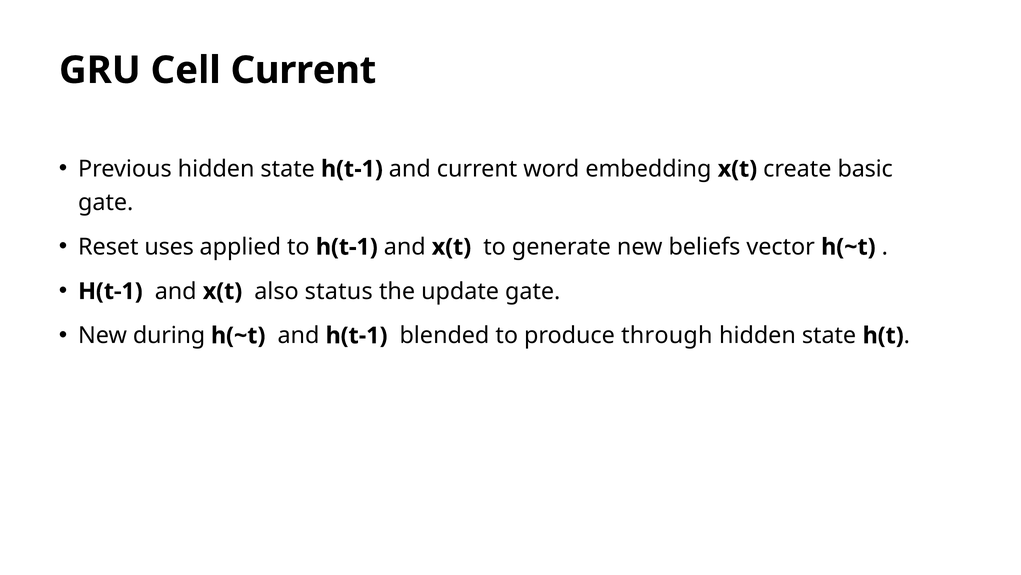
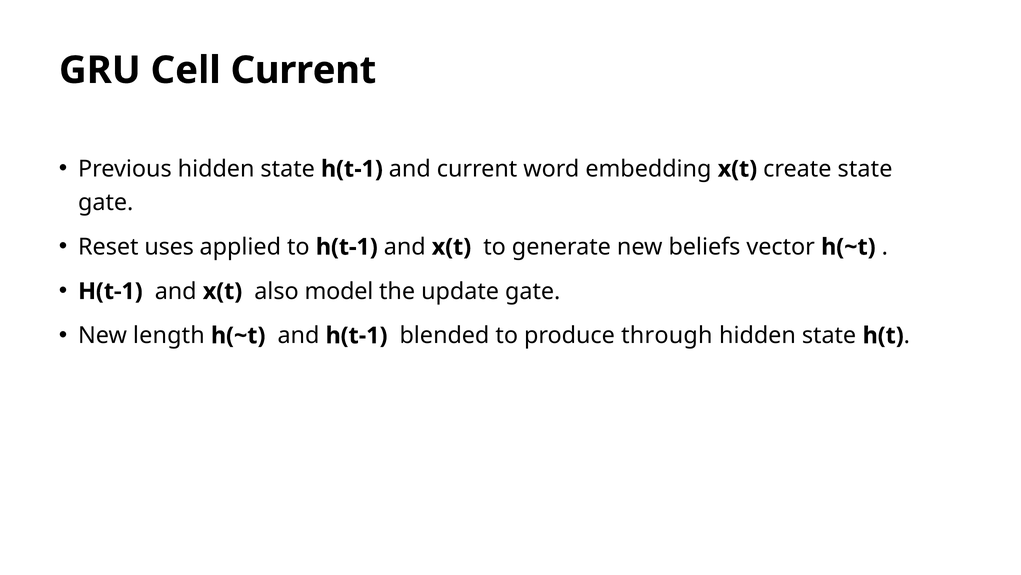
create basic: basic -> state
status: status -> model
during: during -> length
